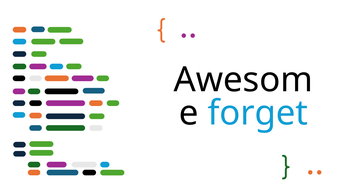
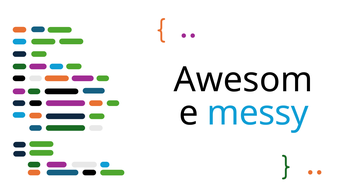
forget: forget -> messy
